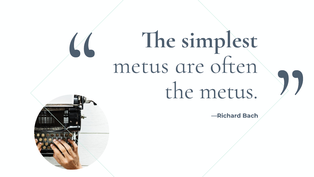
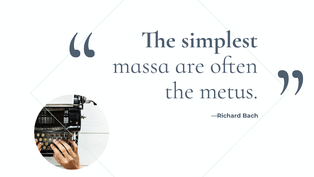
metus at (141, 65): metus -> massa
